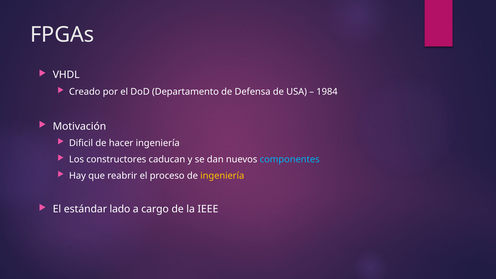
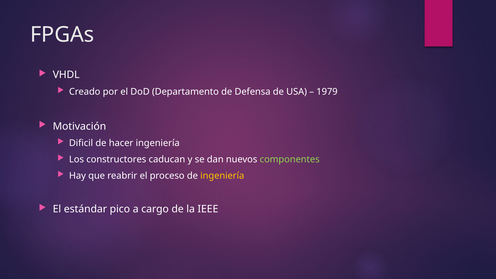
1984: 1984 -> 1979
componentes colour: light blue -> light green
lado: lado -> pico
